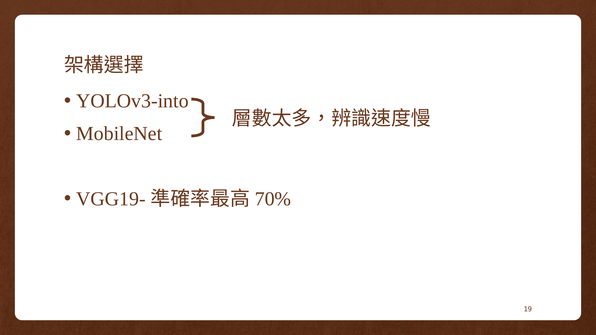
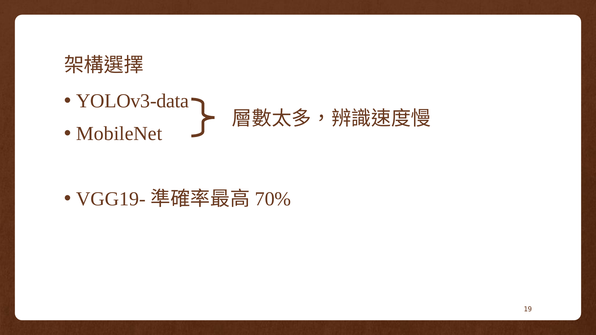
YOLOv3-into: YOLOv3-into -> YOLOv3-data
